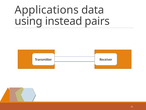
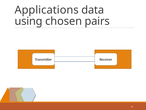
instead: instead -> chosen
